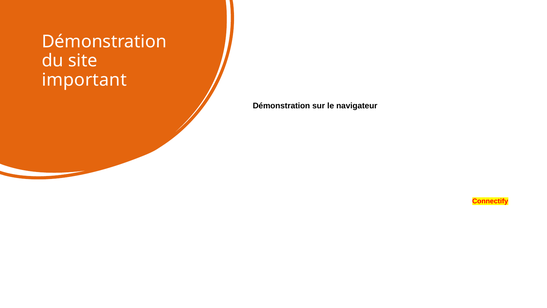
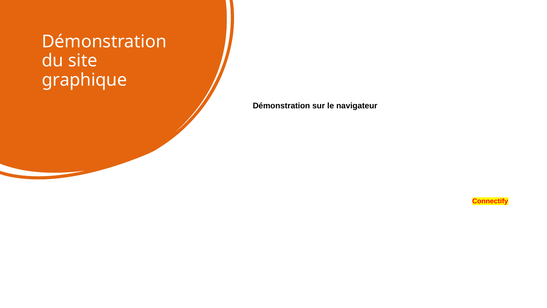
important: important -> graphique
